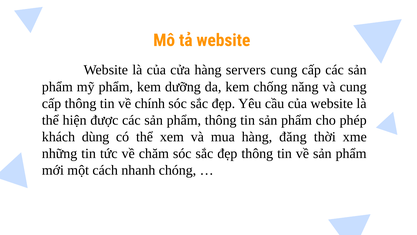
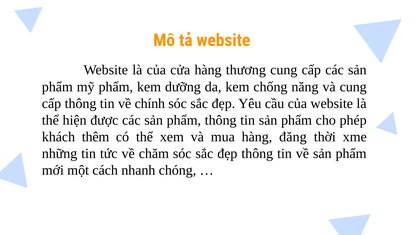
servers: servers -> thương
dùng: dùng -> thêm
